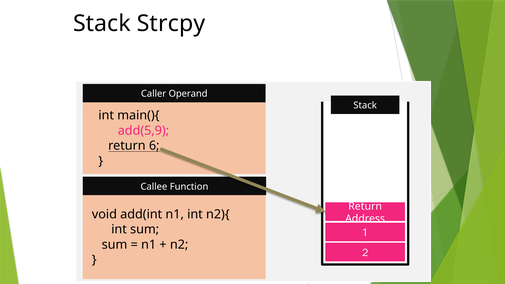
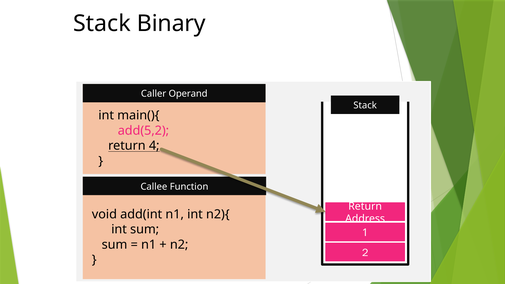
Strcpy: Strcpy -> Binary
add(5,9: add(5,9 -> add(5,2
6: 6 -> 4
